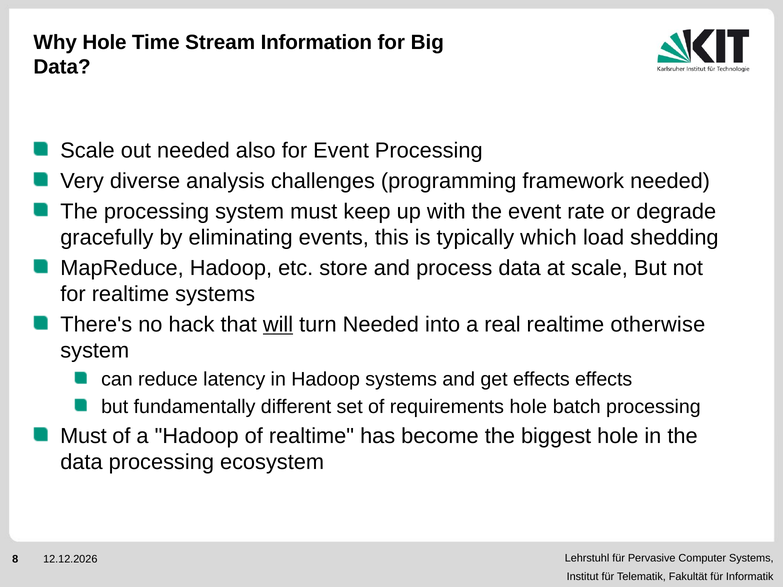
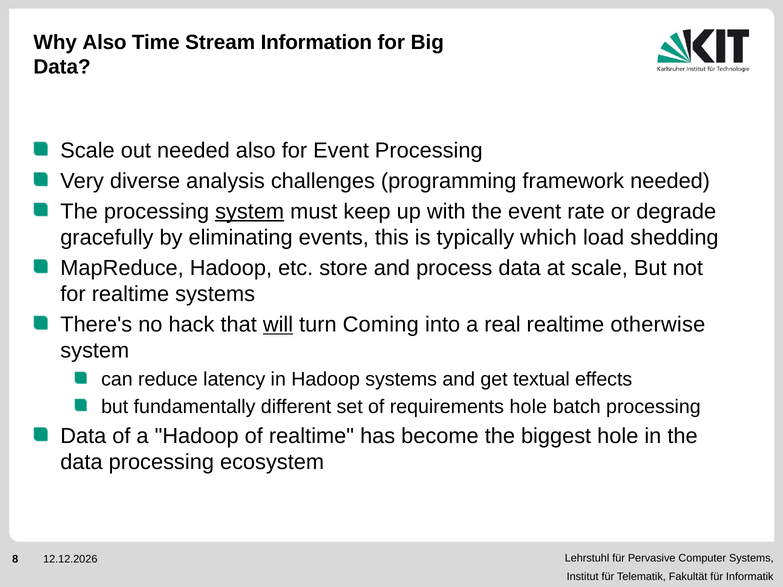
Why Hole: Hole -> Also
system at (250, 212) underline: none -> present
turn Needed: Needed -> Coming
get effects: effects -> textual
Must at (83, 436): Must -> Data
